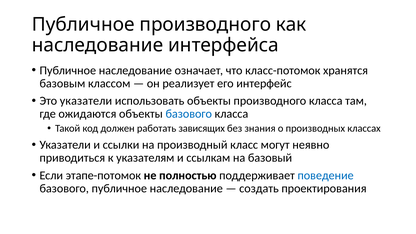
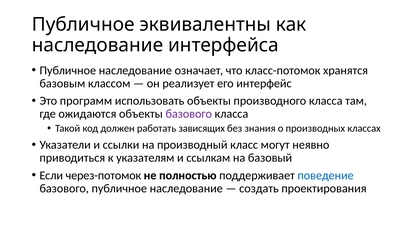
Публичное производного: производного -> эквивалентны
Это указатели: указатели -> программ
базового at (189, 114) colour: blue -> purple
этапе-потомок: этапе-потомок -> через-потомок
